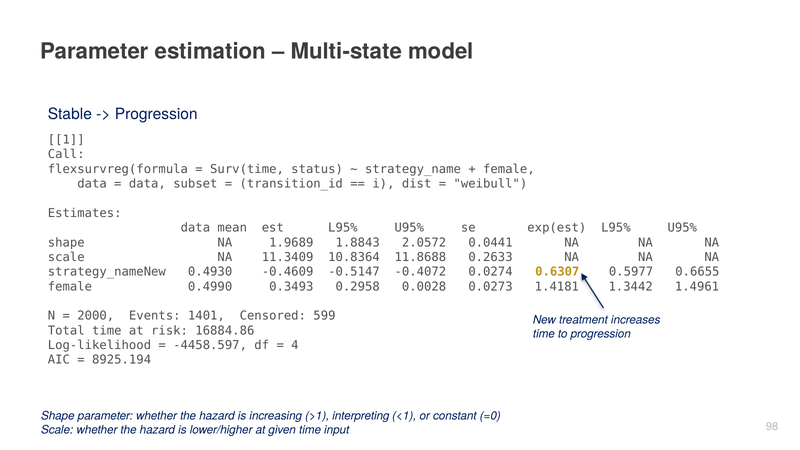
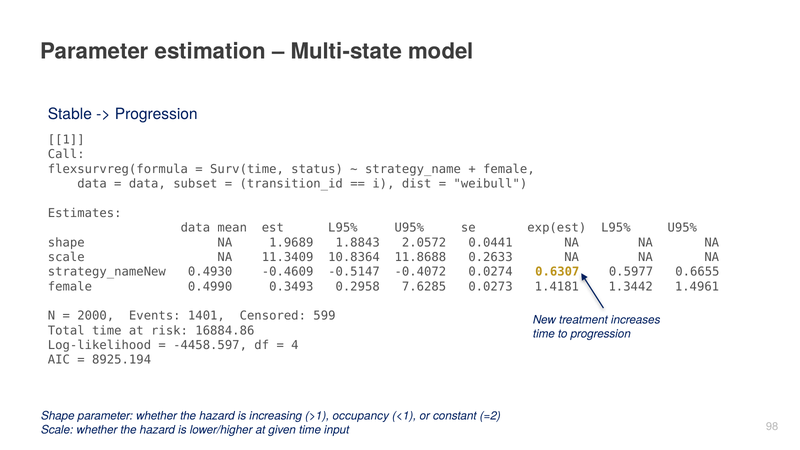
0.0028: 0.0028 -> 7.6285
interpreting: interpreting -> occupancy
=0: =0 -> =2
